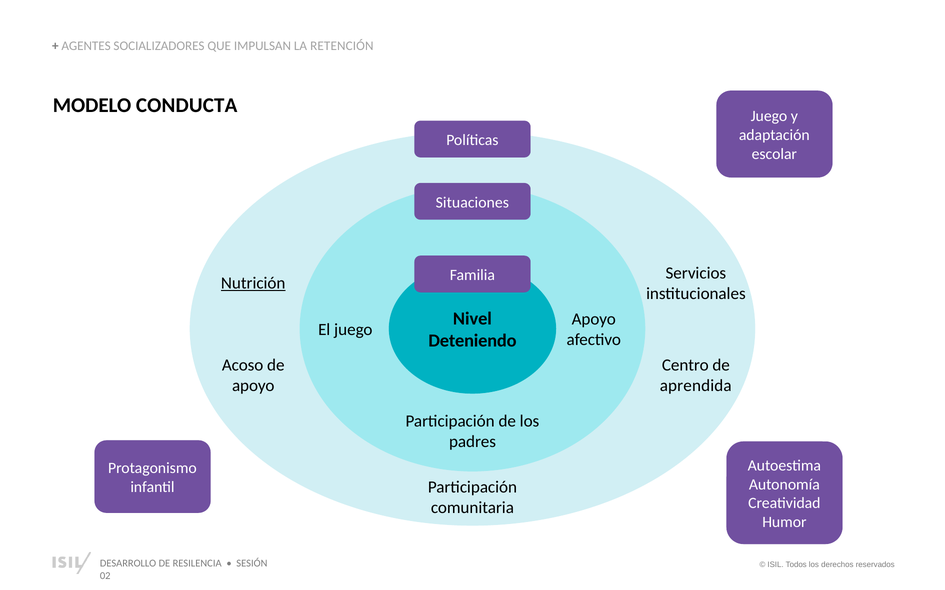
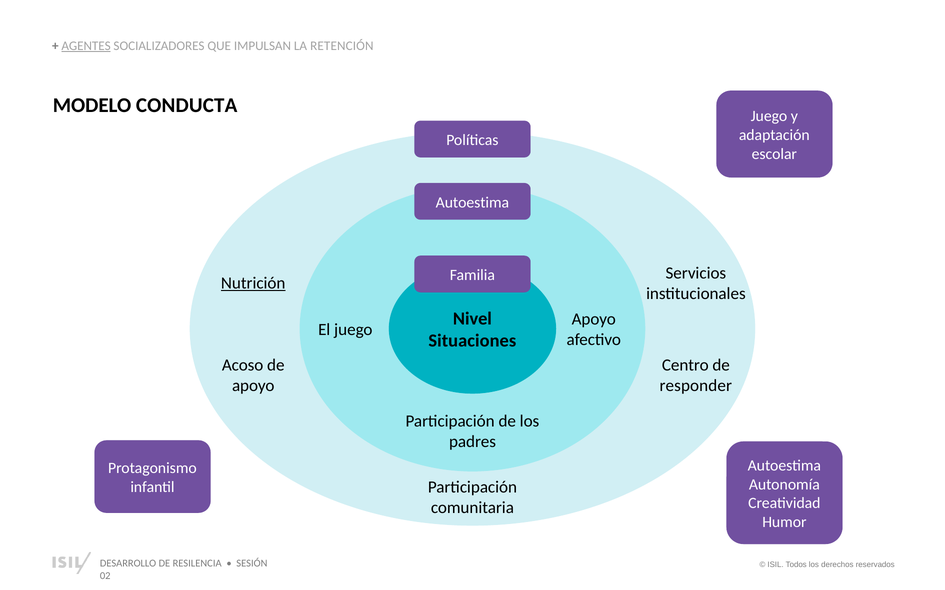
AGENTES underline: none -> present
Situaciones at (472, 203): Situaciones -> Autoestima
Deteniendo: Deteniendo -> Situaciones
aprendida: aprendida -> responder
